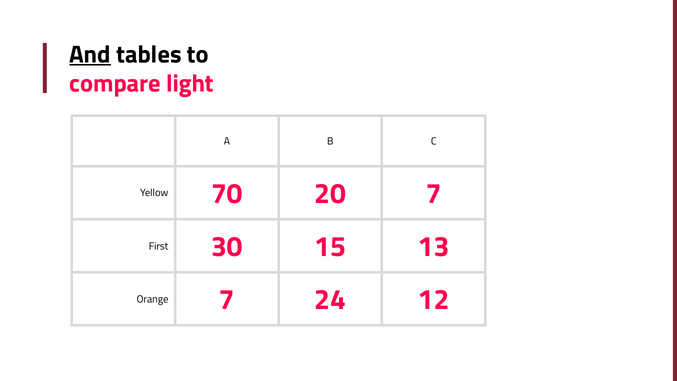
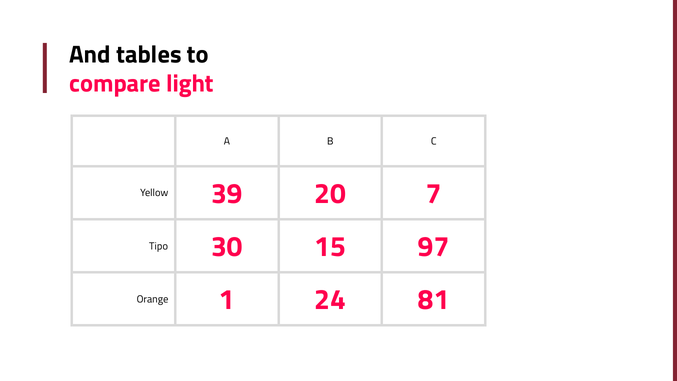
And underline: present -> none
70: 70 -> 39
First: First -> Tipo
13: 13 -> 97
Orange 7: 7 -> 1
12: 12 -> 81
